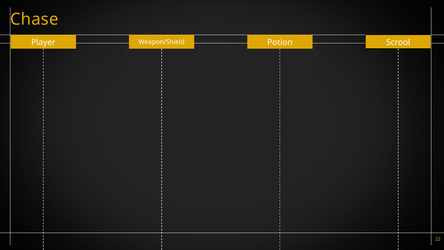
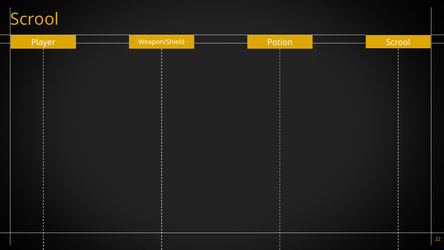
Chase at (34, 19): Chase -> Scrool
